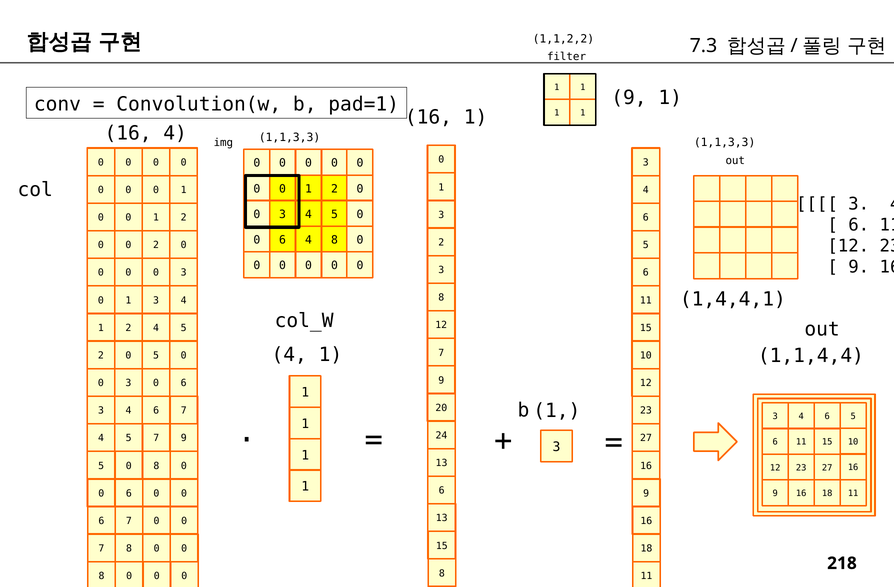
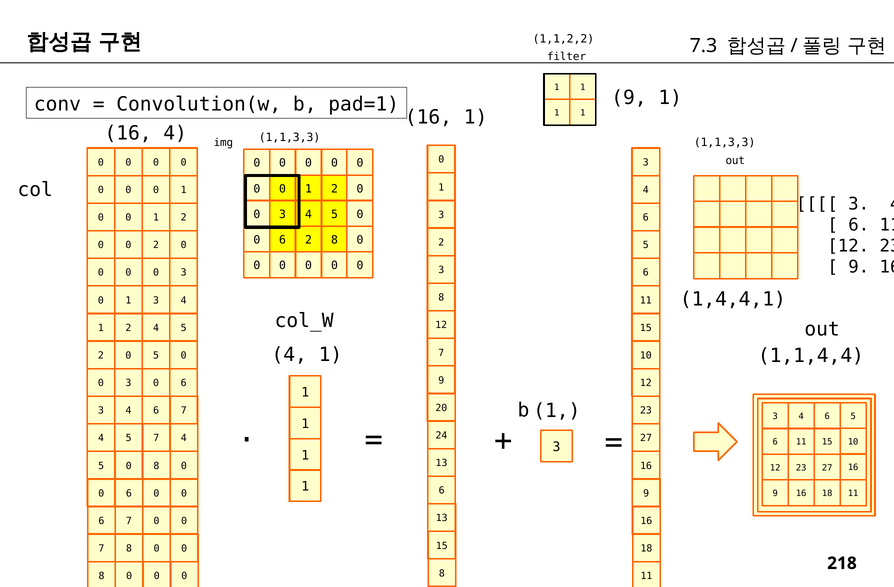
6 4: 4 -> 2
5 7 9: 9 -> 4
